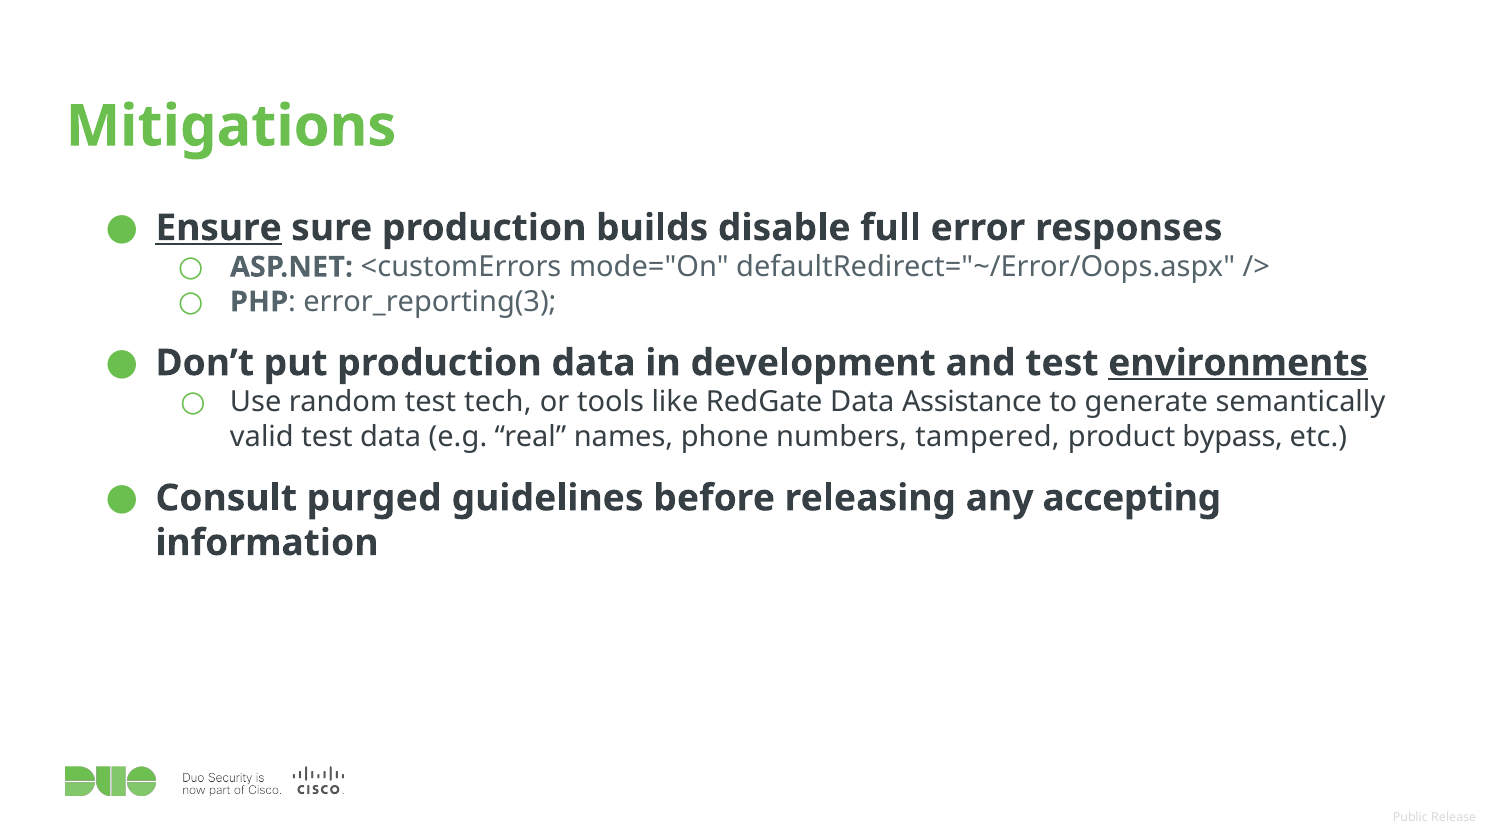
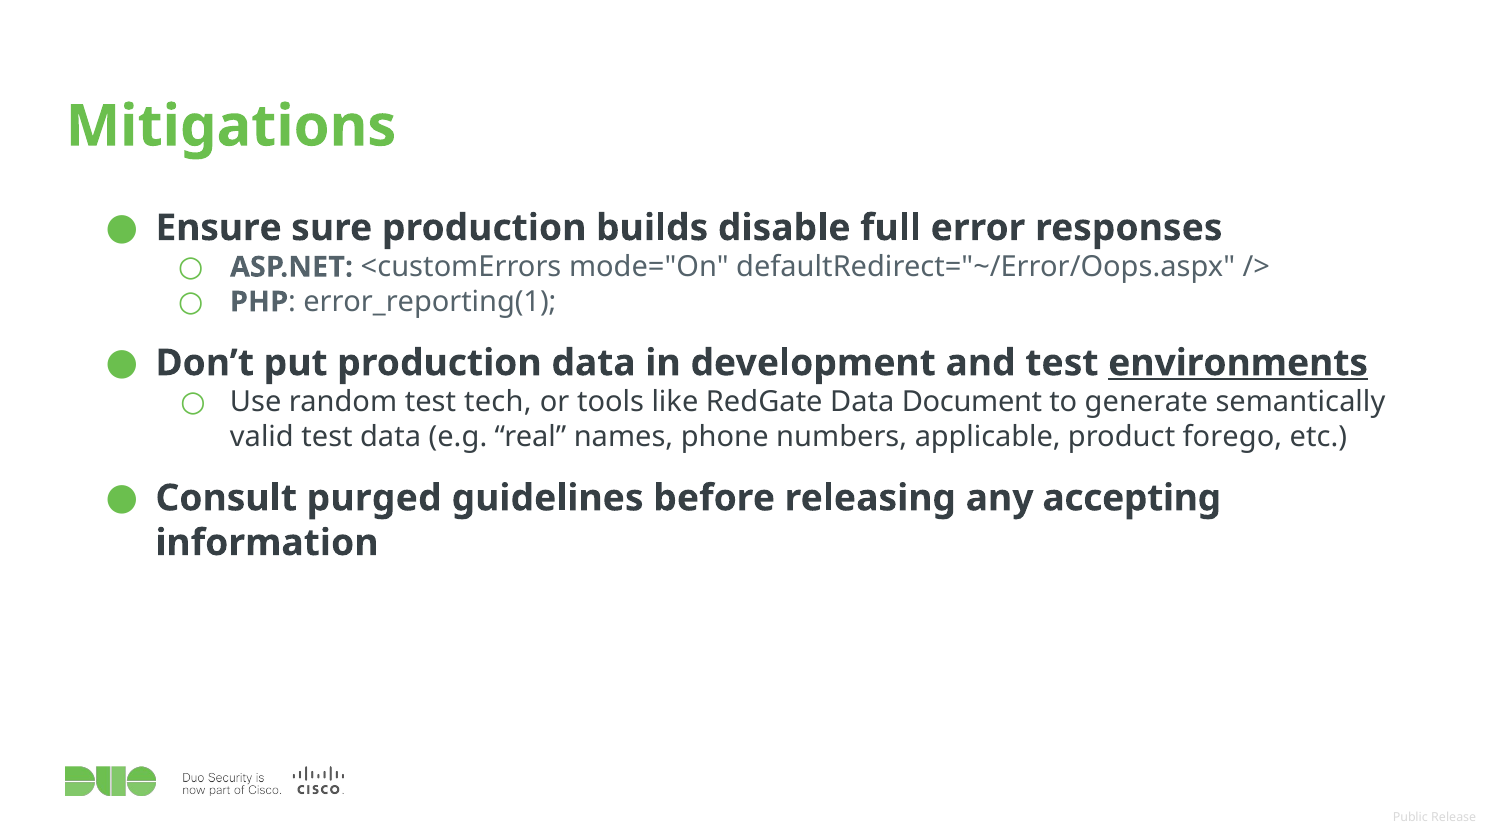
Ensure underline: present -> none
error_reporting(3: error_reporting(3 -> error_reporting(1
Assistance: Assistance -> Document
tampered: tampered -> applicable
bypass: bypass -> forego
